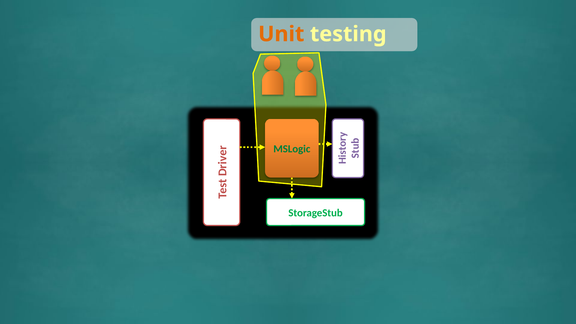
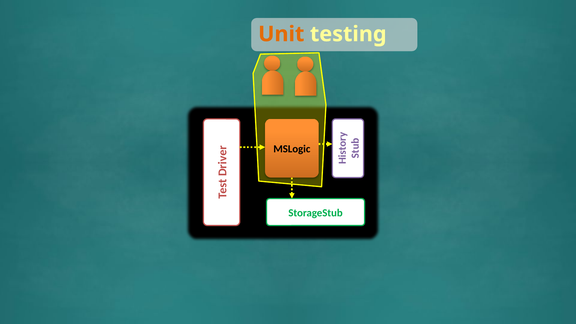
MSLogic colour: green -> black
